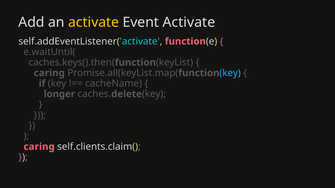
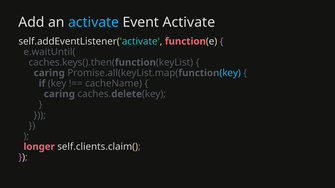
activate at (94, 22) colour: yellow -> light blue
longer at (59, 94): longer -> caring
caring at (39, 147): caring -> longer
